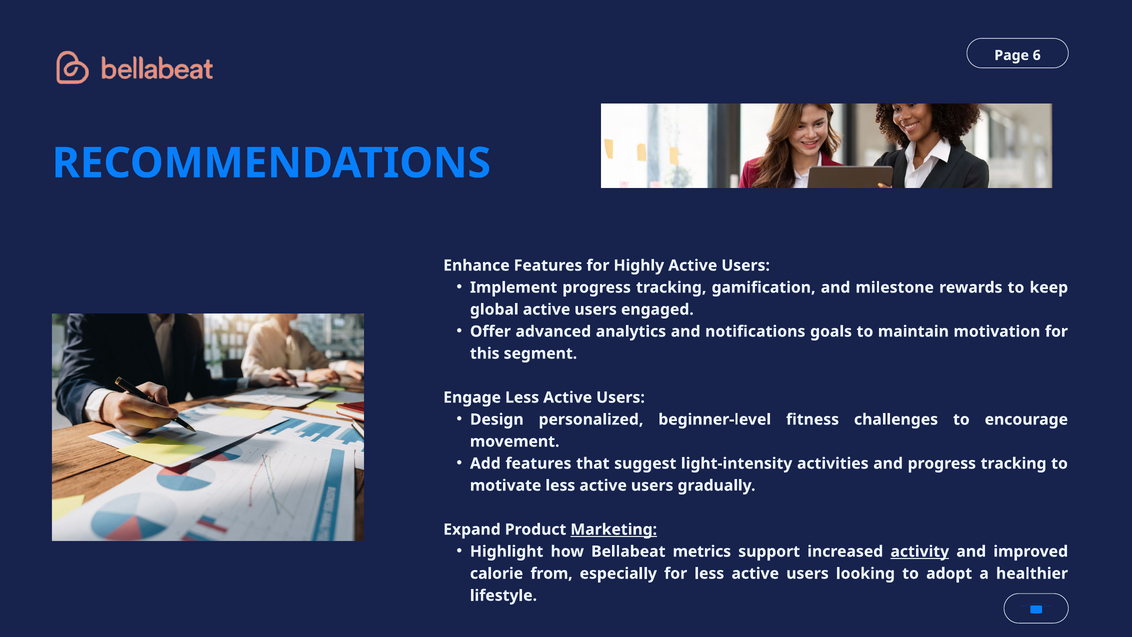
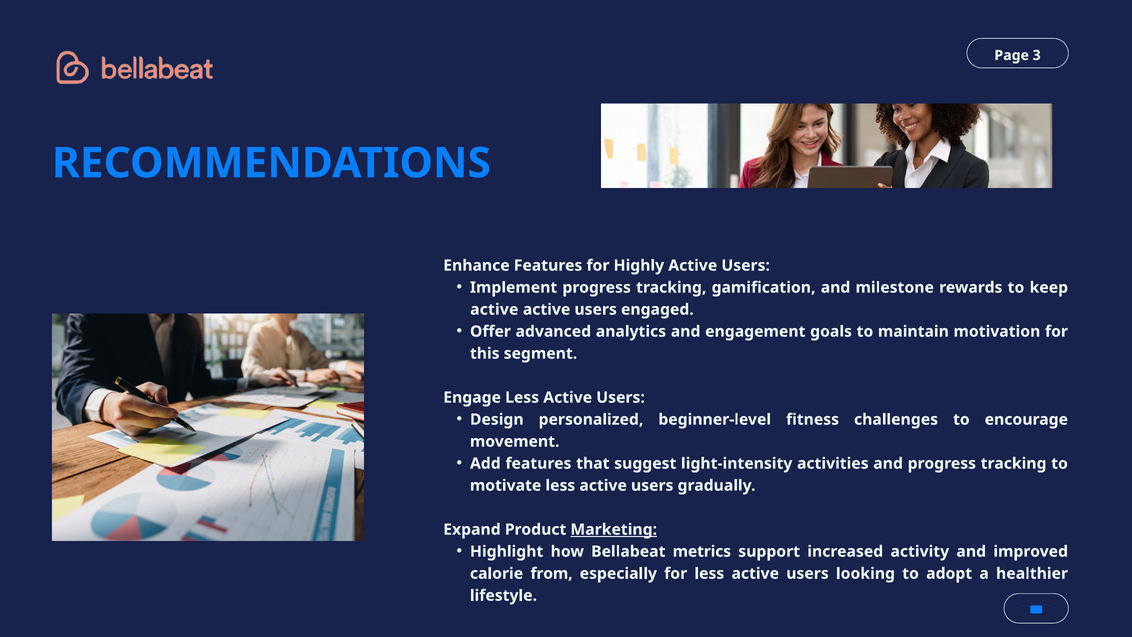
6: 6 -> 3
global at (494, 309): global -> active
notifications: notifications -> engagement
activity underline: present -> none
